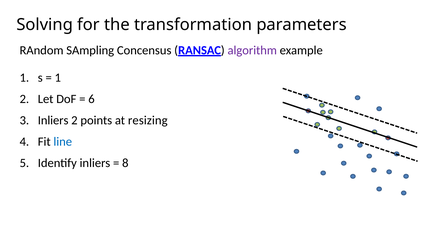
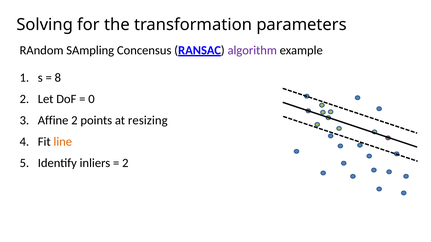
1 at (58, 78): 1 -> 8
6: 6 -> 0
3 Inliers: Inliers -> Affine
line colour: blue -> orange
8 at (125, 163): 8 -> 2
